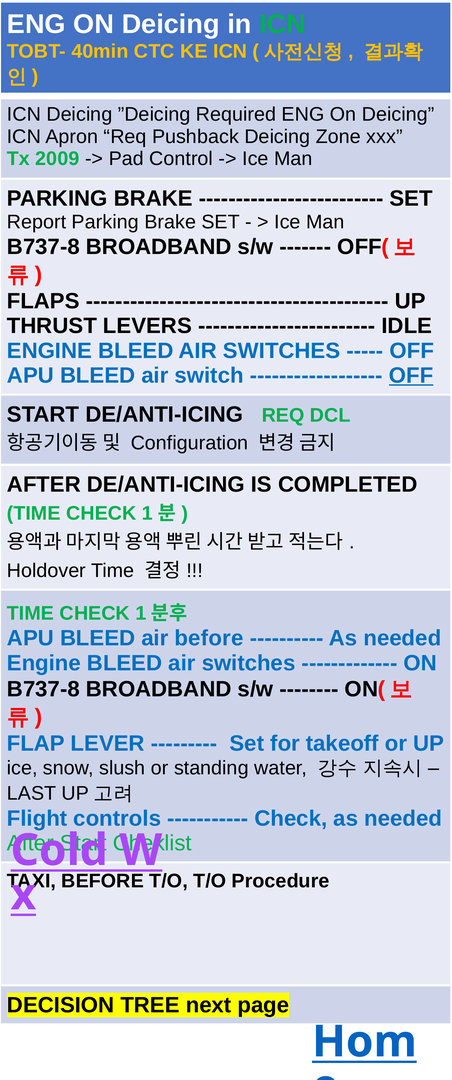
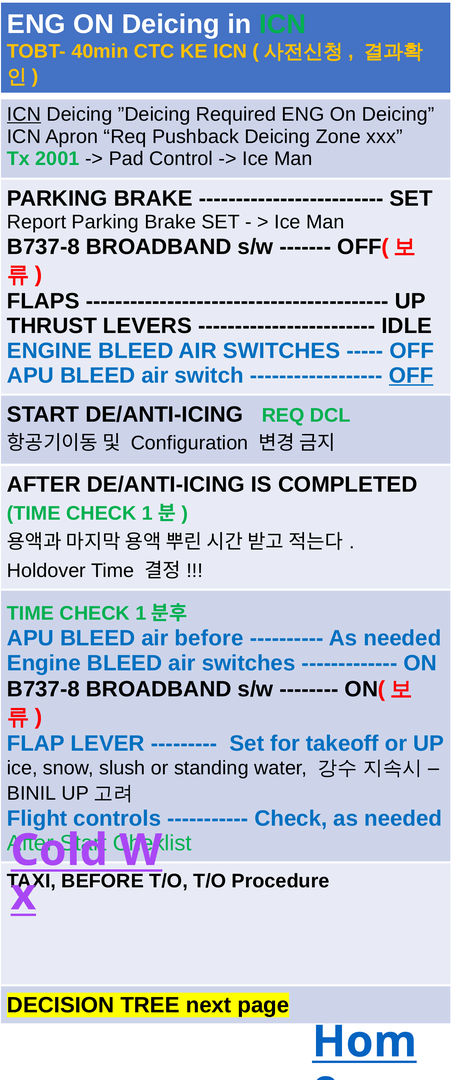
ICN at (24, 115) underline: none -> present
2009: 2009 -> 2001
LAST: LAST -> BINIL
